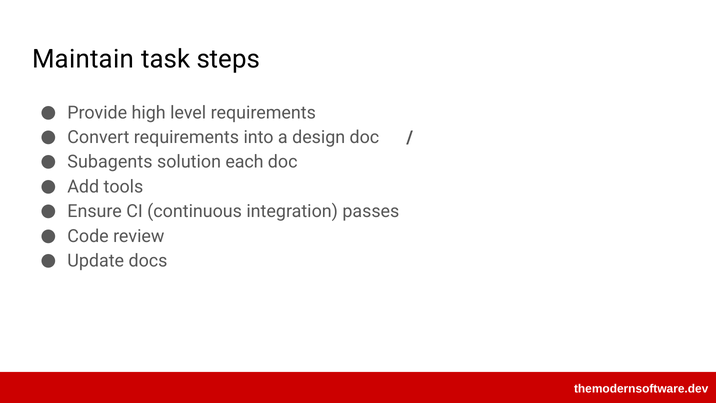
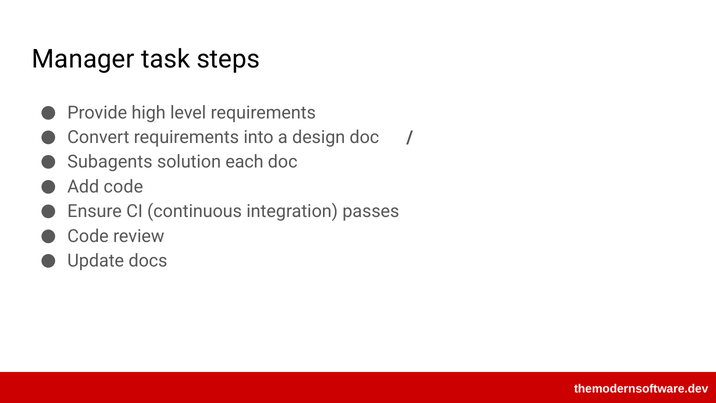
Maintain: Maintain -> Manager
Add tools: tools -> code
